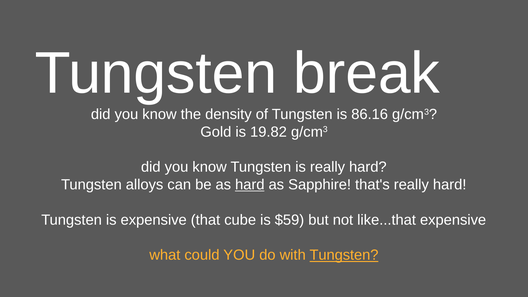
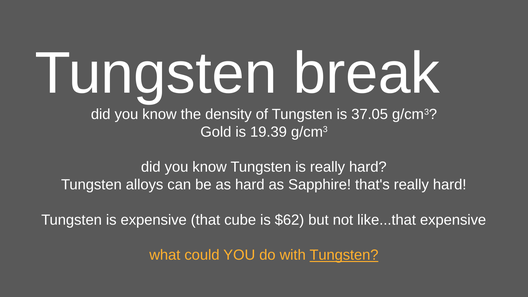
86.16: 86.16 -> 37.05
19.82: 19.82 -> 19.39
hard at (250, 185) underline: present -> none
$59: $59 -> $62
